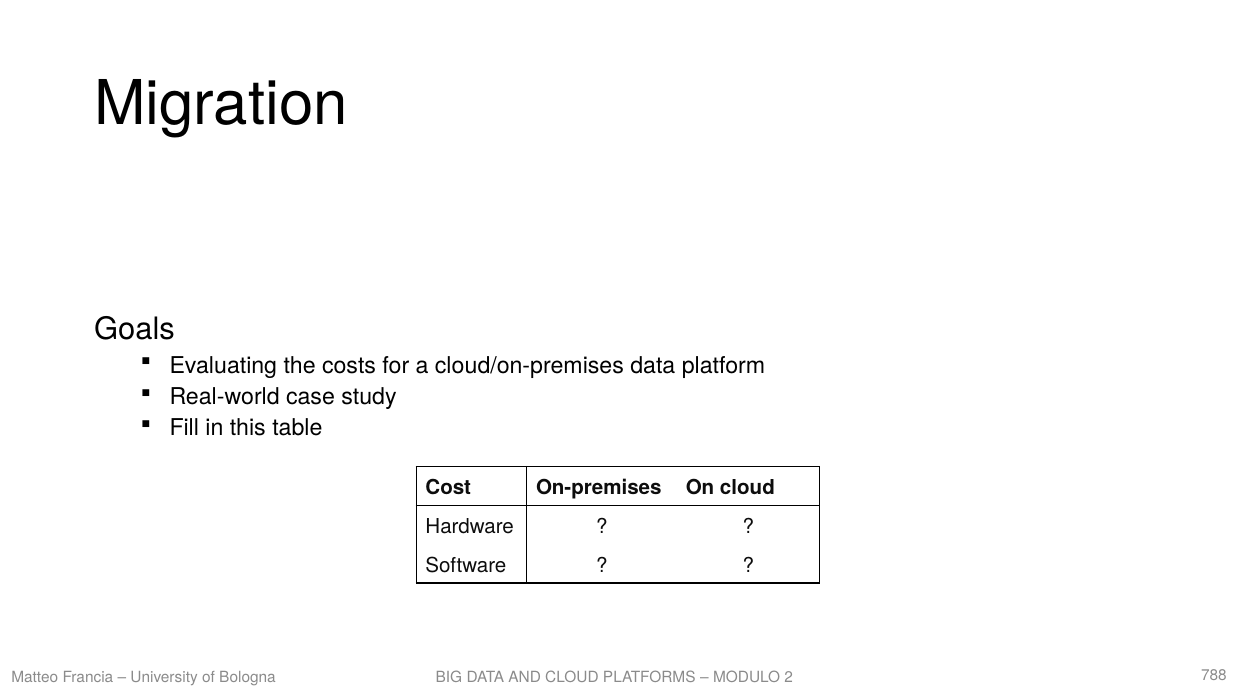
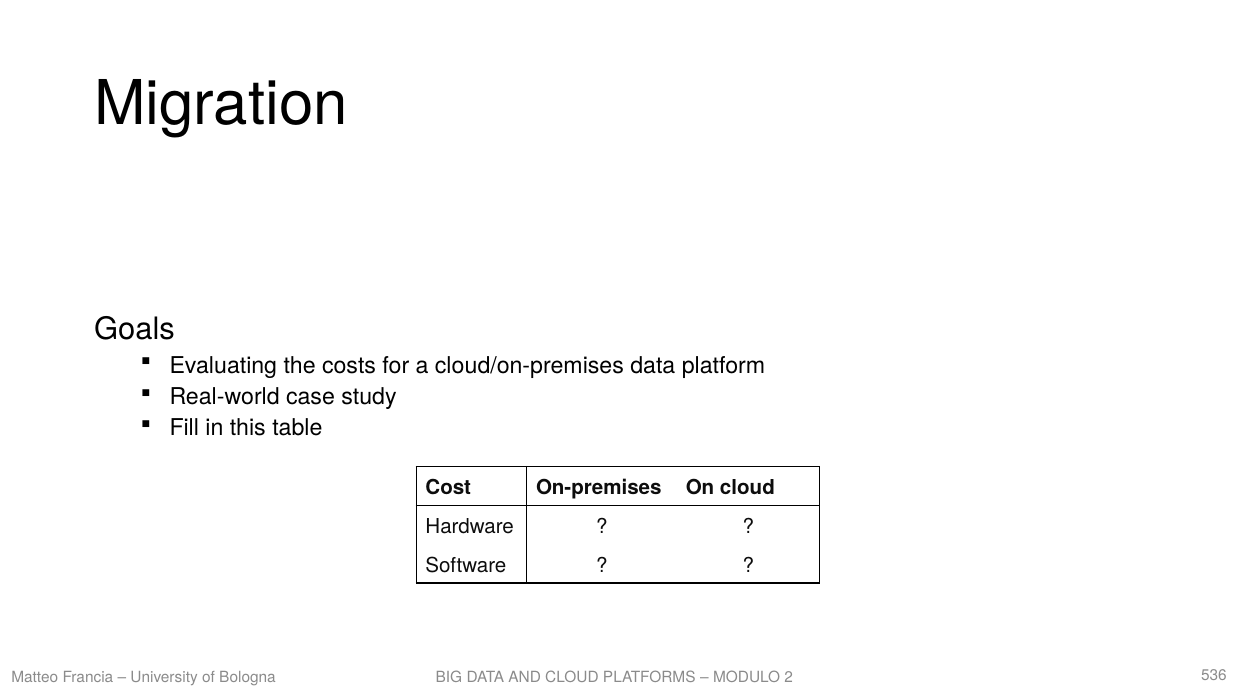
788: 788 -> 536
